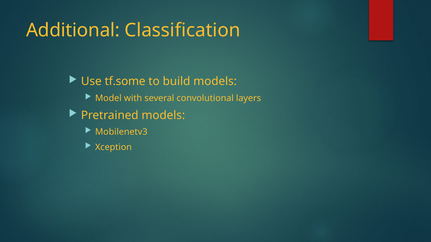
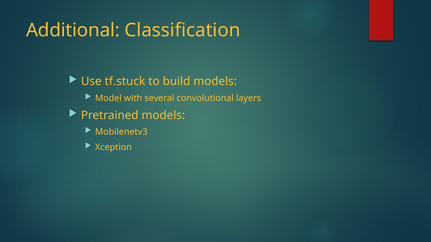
tf.some: tf.some -> tf.stuck
